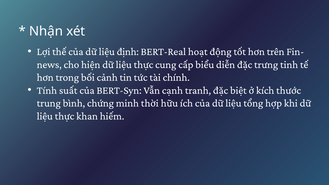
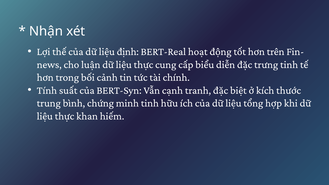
hiện: hiện -> luận
minh thời: thời -> tinh
